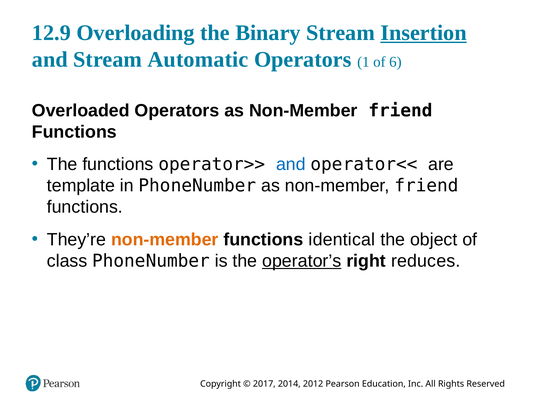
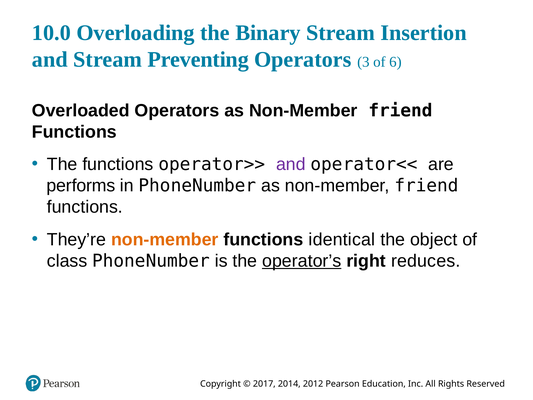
12.9: 12.9 -> 10.0
Insertion underline: present -> none
Automatic: Automatic -> Preventing
1: 1 -> 3
and at (291, 164) colour: blue -> purple
template: template -> performs
